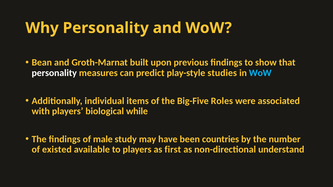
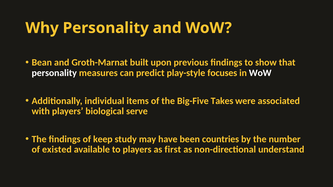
studies: studies -> focuses
WoW at (260, 73) colour: light blue -> white
Roles: Roles -> Takes
while: while -> serve
male: male -> keep
